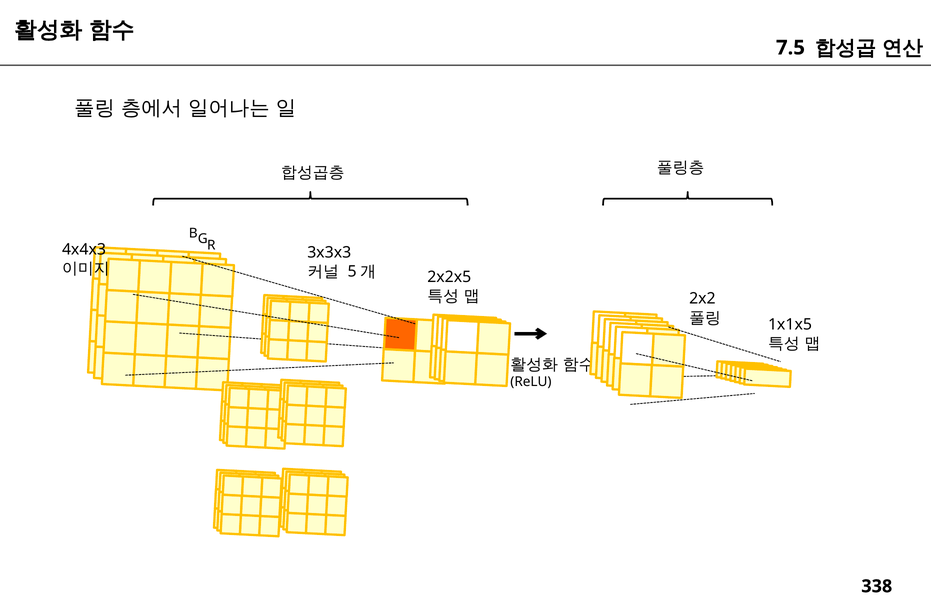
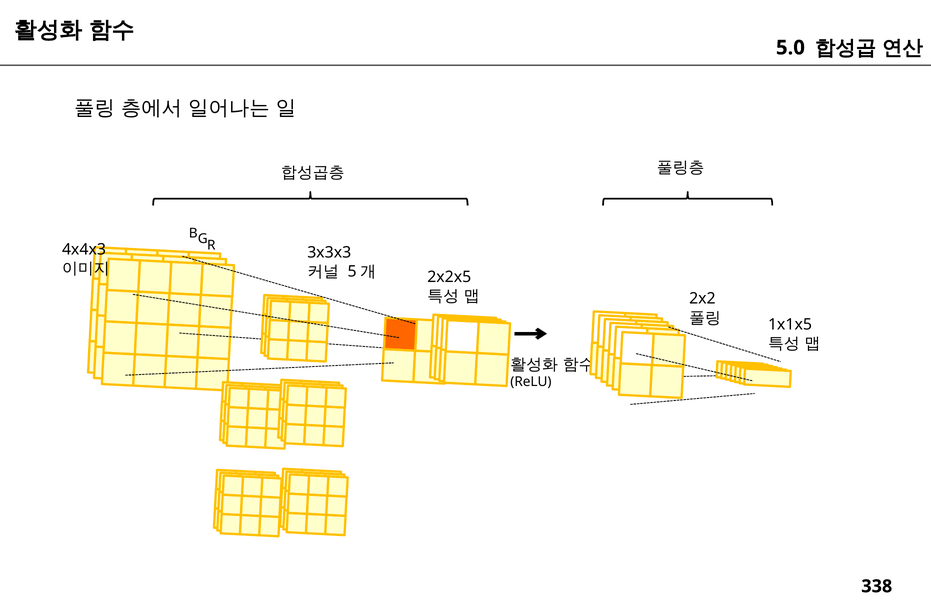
7.5: 7.5 -> 5.0
